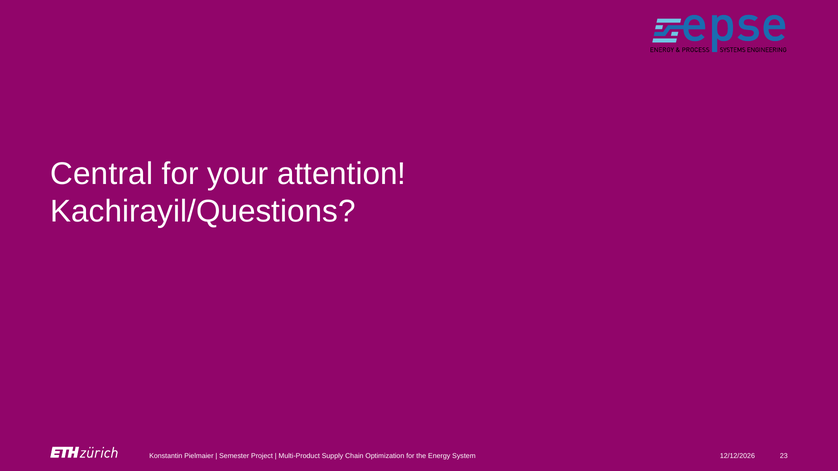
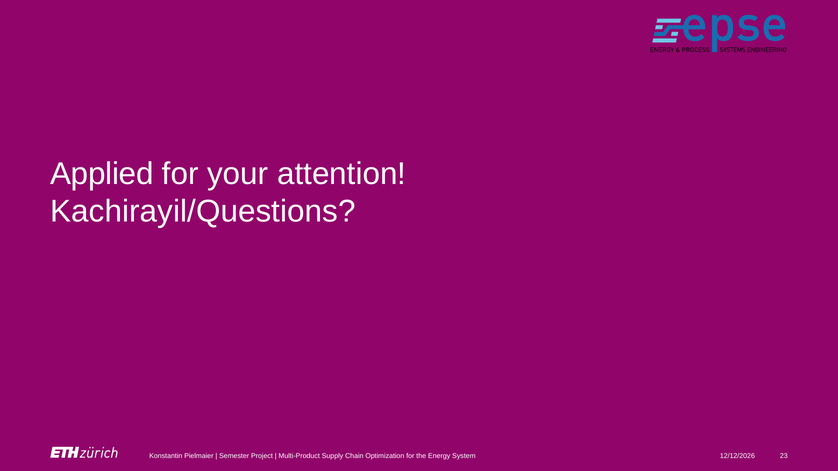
Central: Central -> Applied
